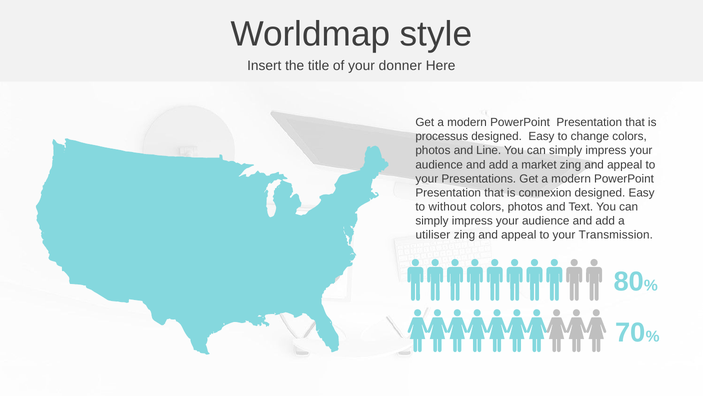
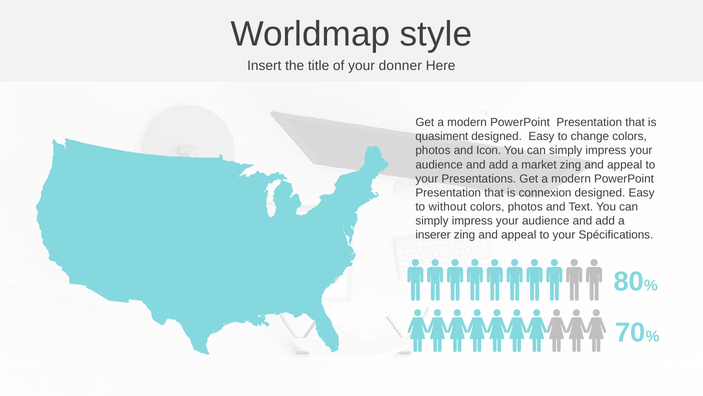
processus: processus -> quasiment
Line: Line -> Icon
utiliser: utiliser -> inserer
Transmission: Transmission -> Spécifications
